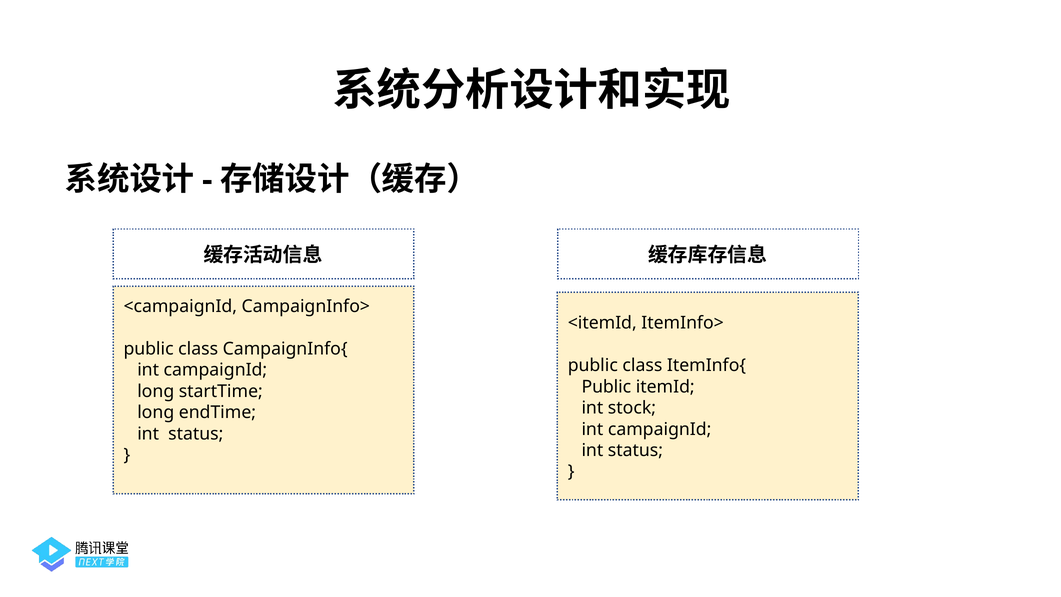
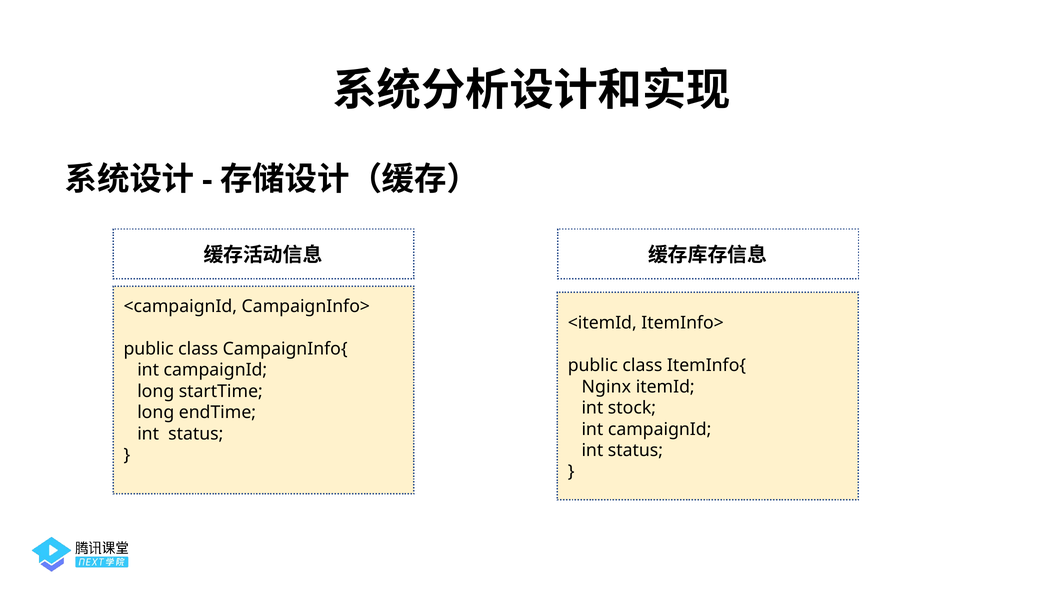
Public at (606, 387): Public -> Nginx
